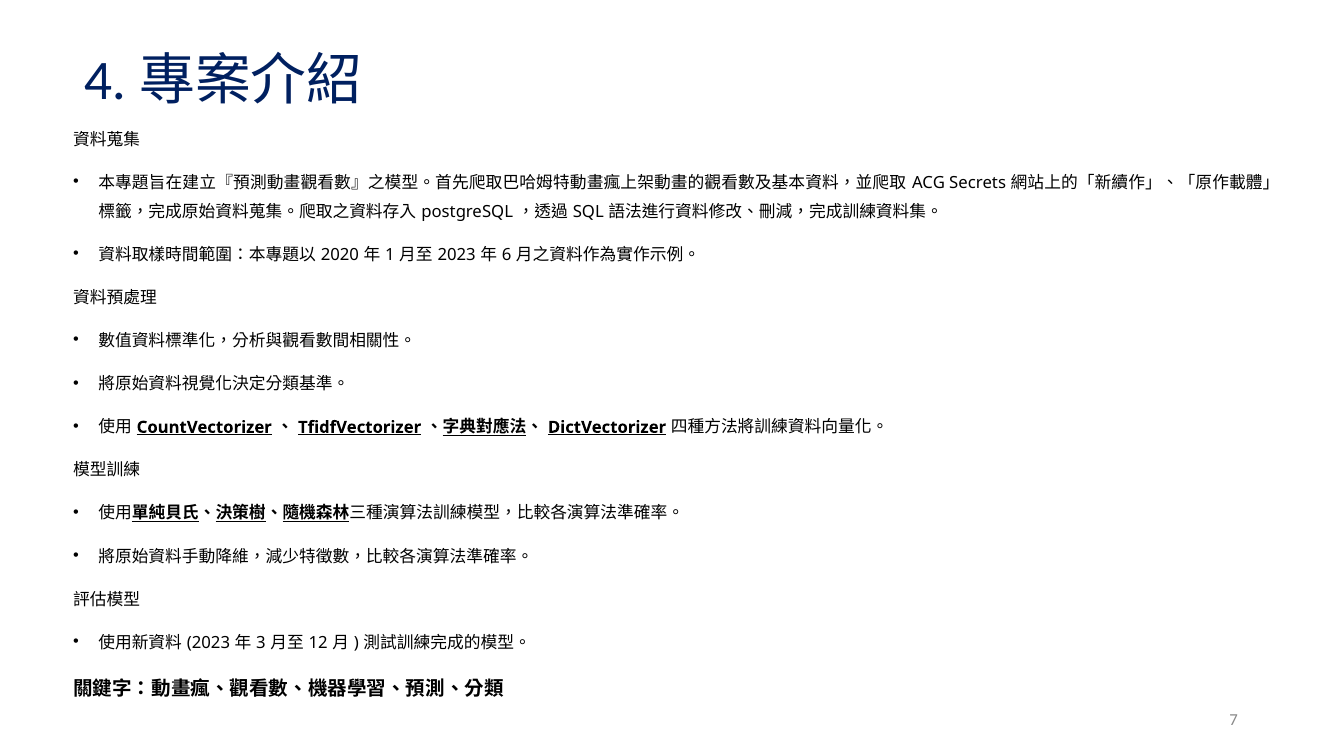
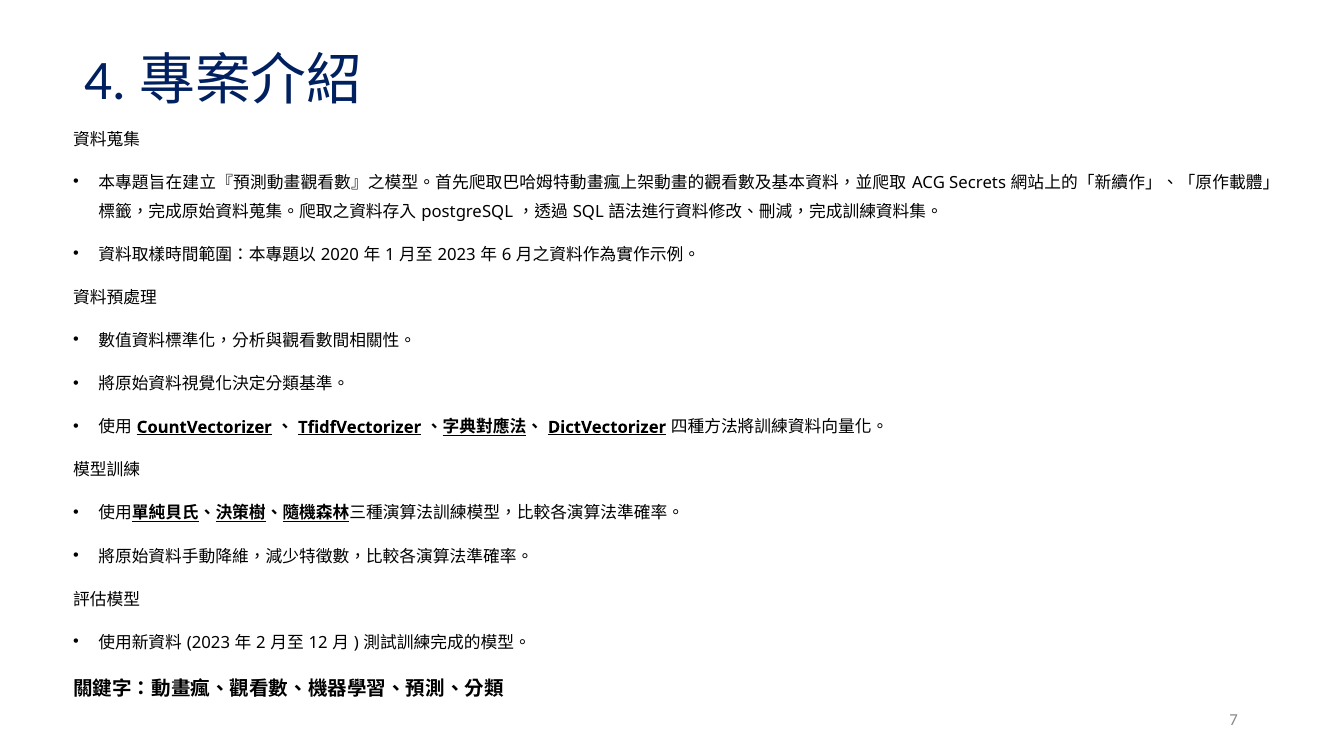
3: 3 -> 2
